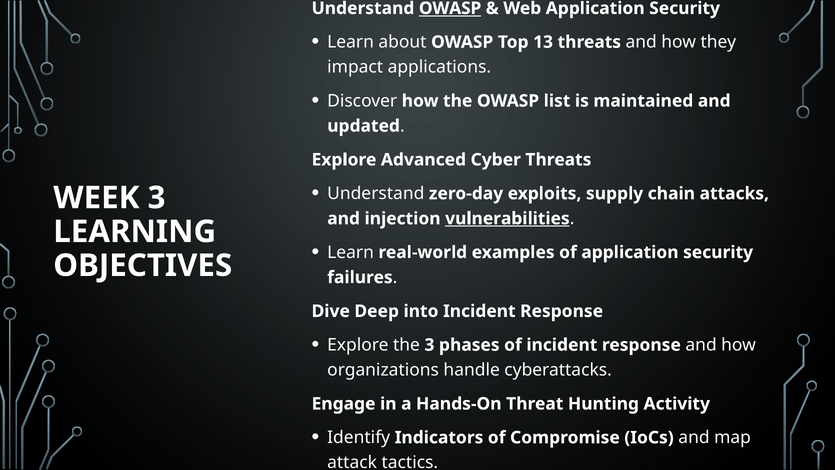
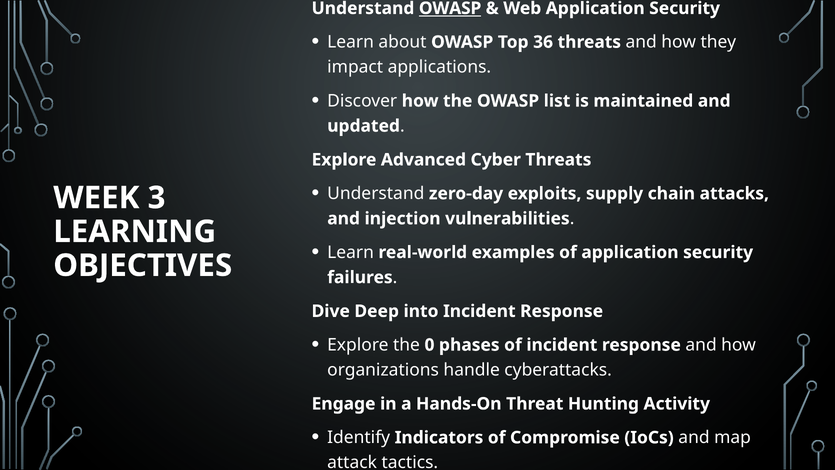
13: 13 -> 36
vulnerabilities underline: present -> none
the 3: 3 -> 0
